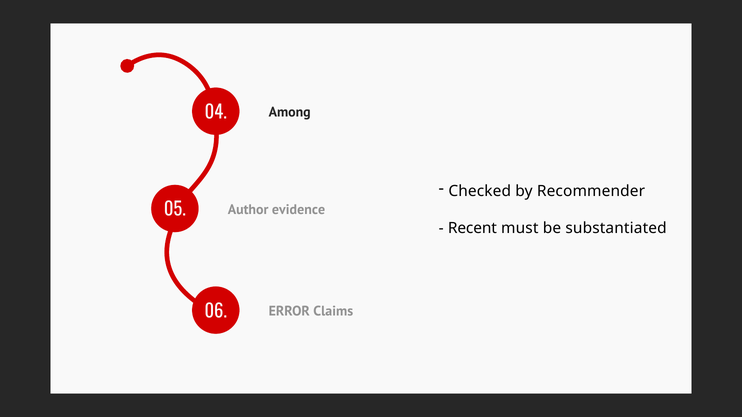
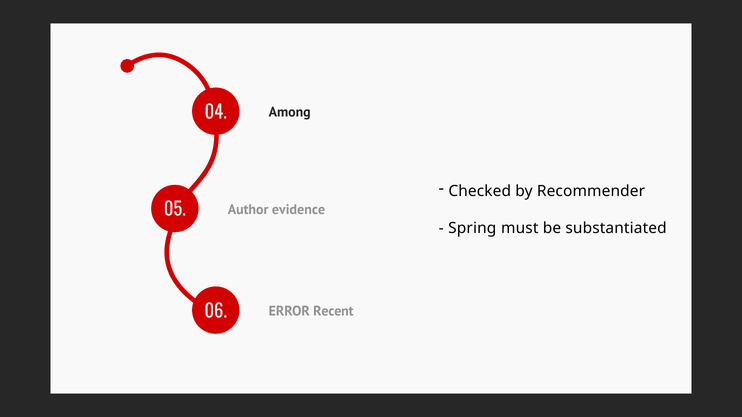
Recent: Recent -> Spring
Claims: Claims -> Recent
